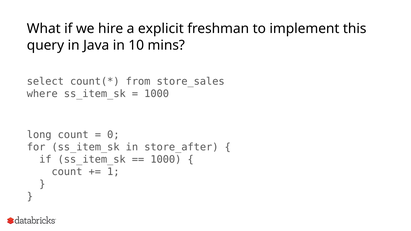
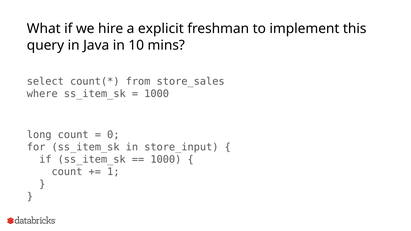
store_after: store_after -> store_input
